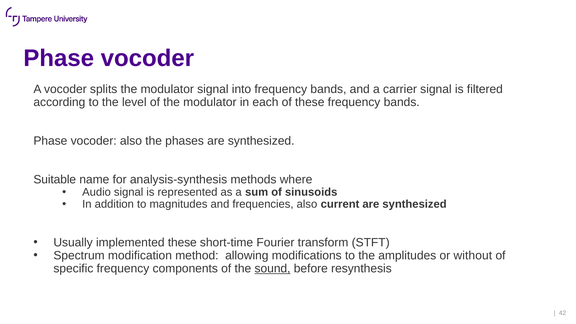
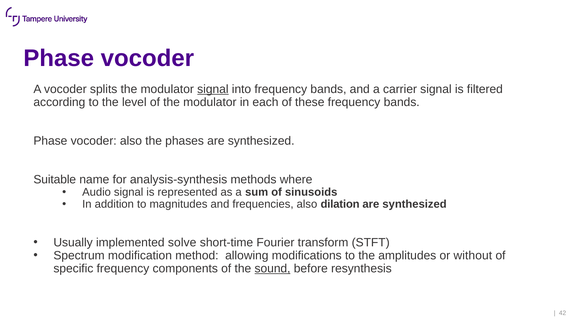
signal at (213, 89) underline: none -> present
current: current -> dilation
implemented these: these -> solve
